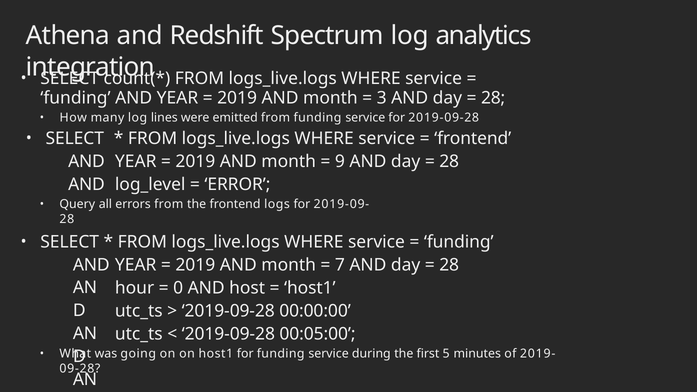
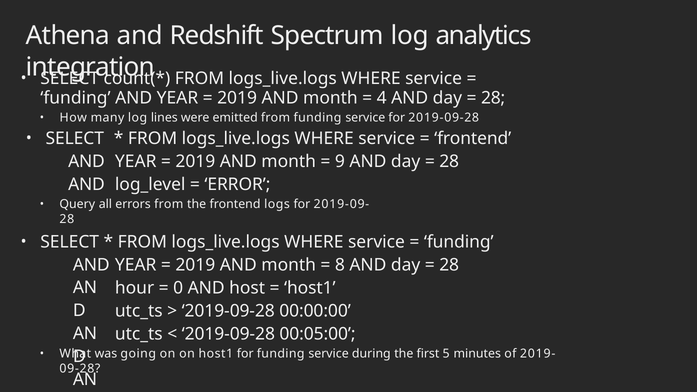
3: 3 -> 4
7: 7 -> 8
